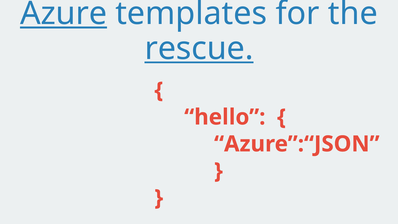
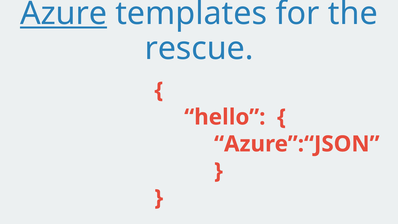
rescue underline: present -> none
